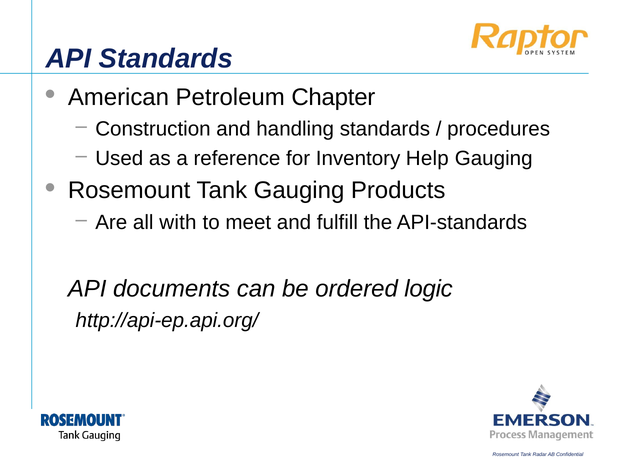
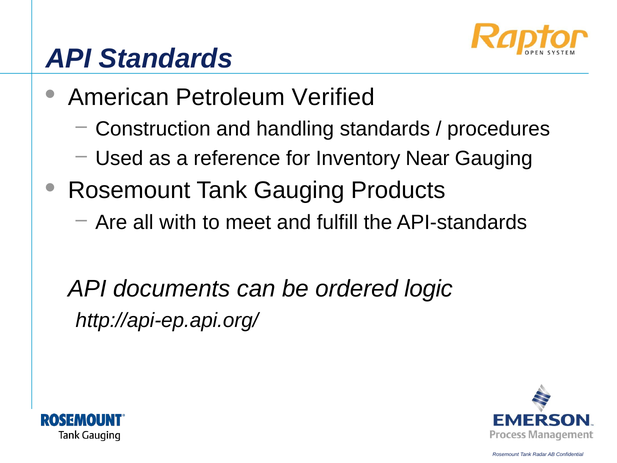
Chapter: Chapter -> Verified
Help: Help -> Near
